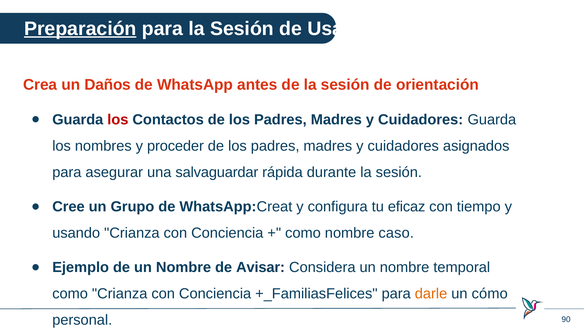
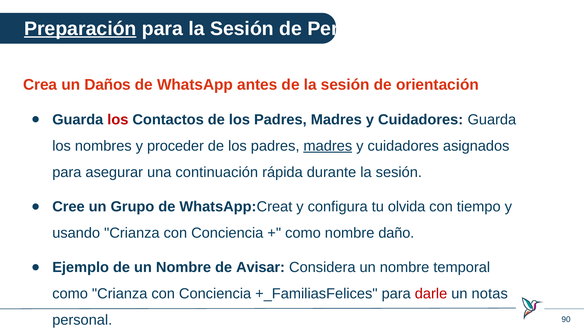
Usar: Usar -> Pero
madres at (328, 146) underline: none -> present
salvaguardar: salvaguardar -> continuación
eficaz: eficaz -> olvida
caso: caso -> daño
darle colour: orange -> red
cómo: cómo -> notas
